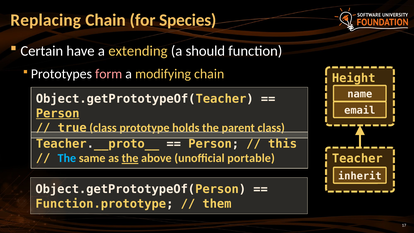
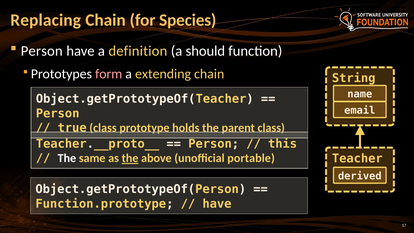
Certain at (42, 51): Certain -> Person
extending: extending -> definition
modifying: modifying -> extending
Height: Height -> String
Person at (58, 113) underline: present -> none
The at (67, 158) colour: light blue -> white
inherit: inherit -> derived
them at (217, 204): them -> have
